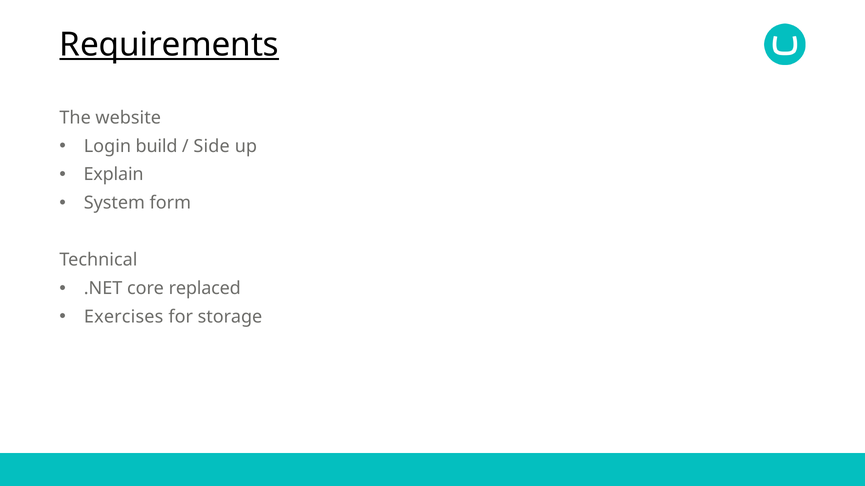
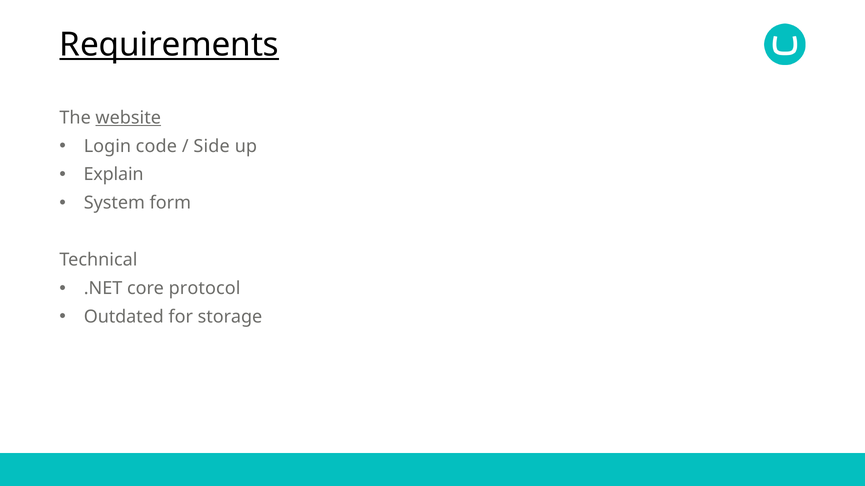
website underline: none -> present
build: build -> code
replaced: replaced -> protocol
Exercises: Exercises -> Outdated
